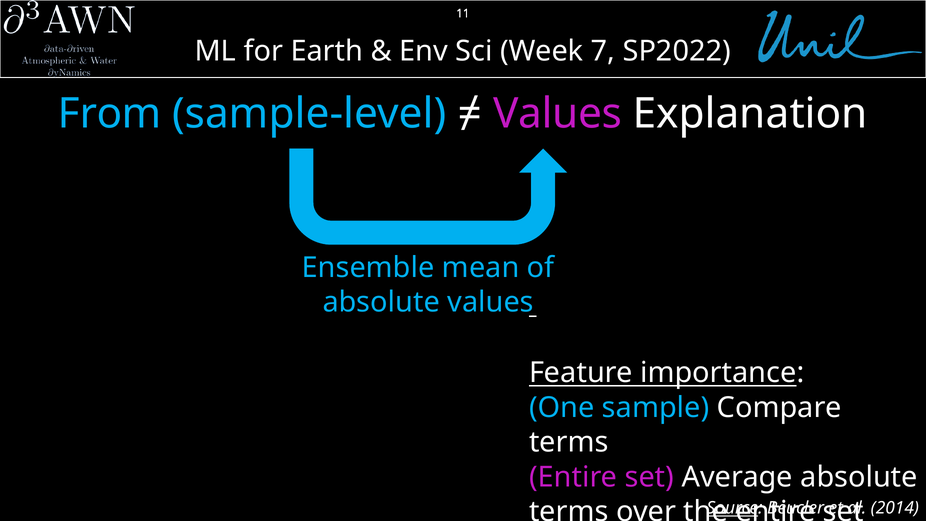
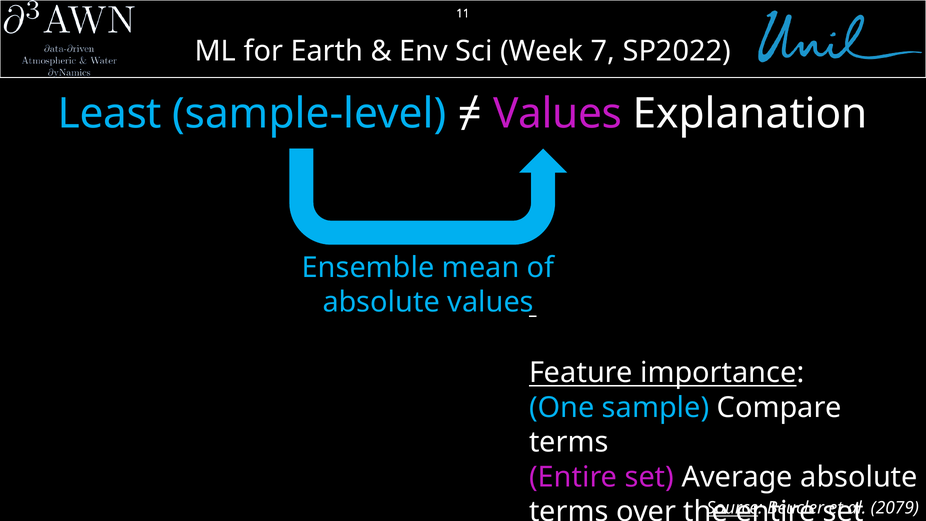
From: From -> Least
2014: 2014 -> 2079
